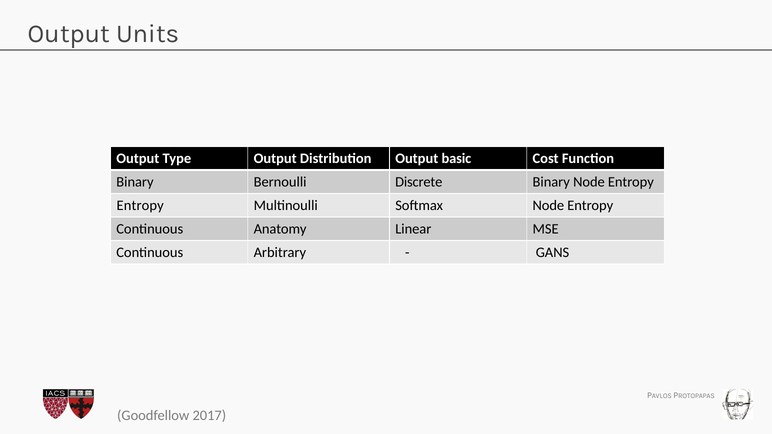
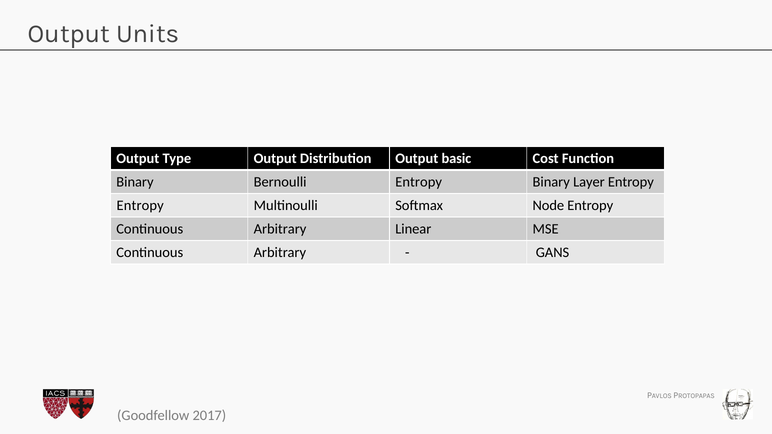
Bernoulli Discrete: Discrete -> Entropy
Binary Node: Node -> Layer
Anatomy at (280, 229): Anatomy -> Arbitrary
